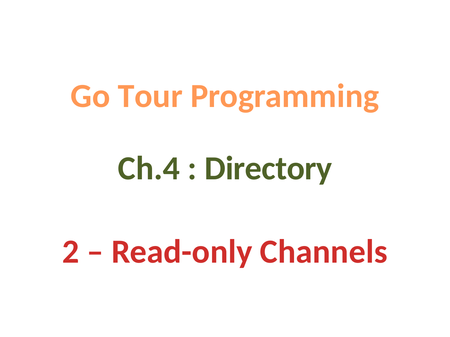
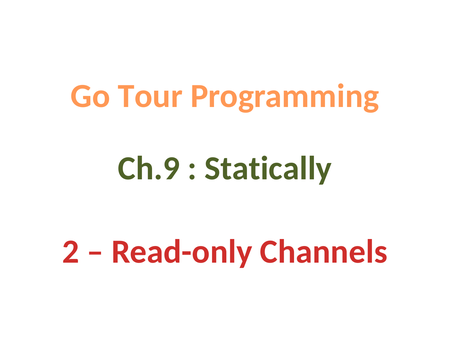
Ch.4: Ch.4 -> Ch.9
Directory: Directory -> Statically
